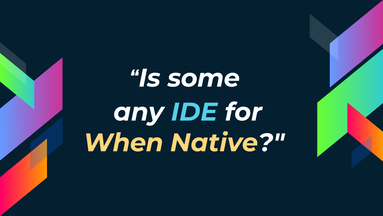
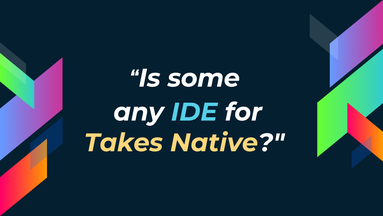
When: When -> Takes
